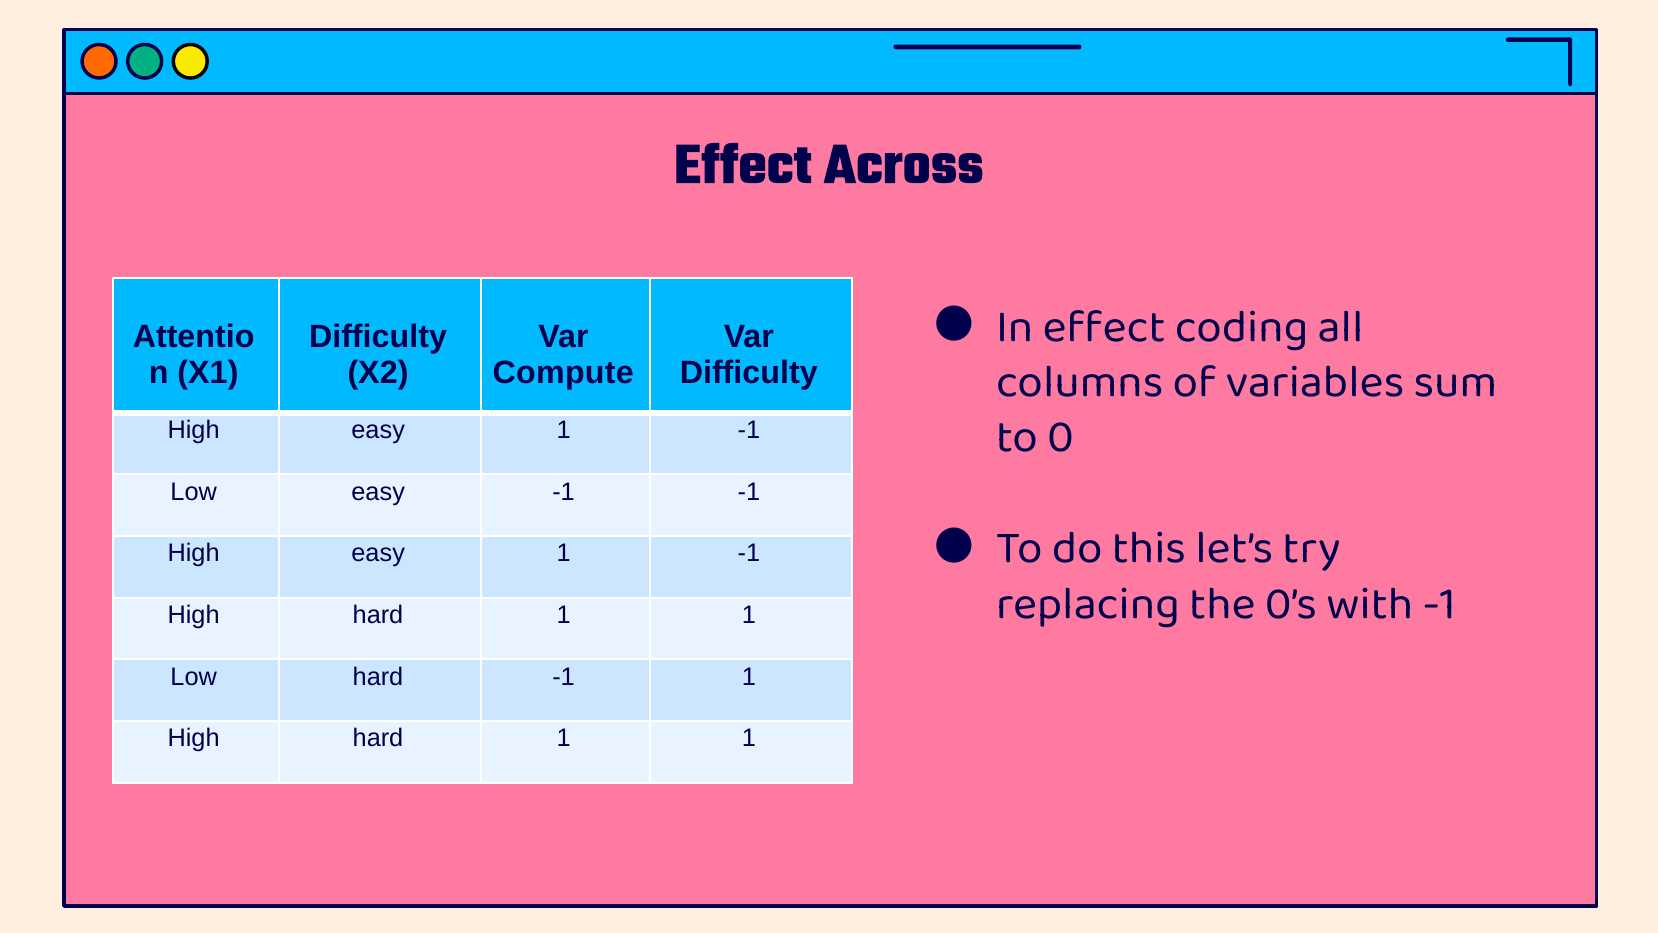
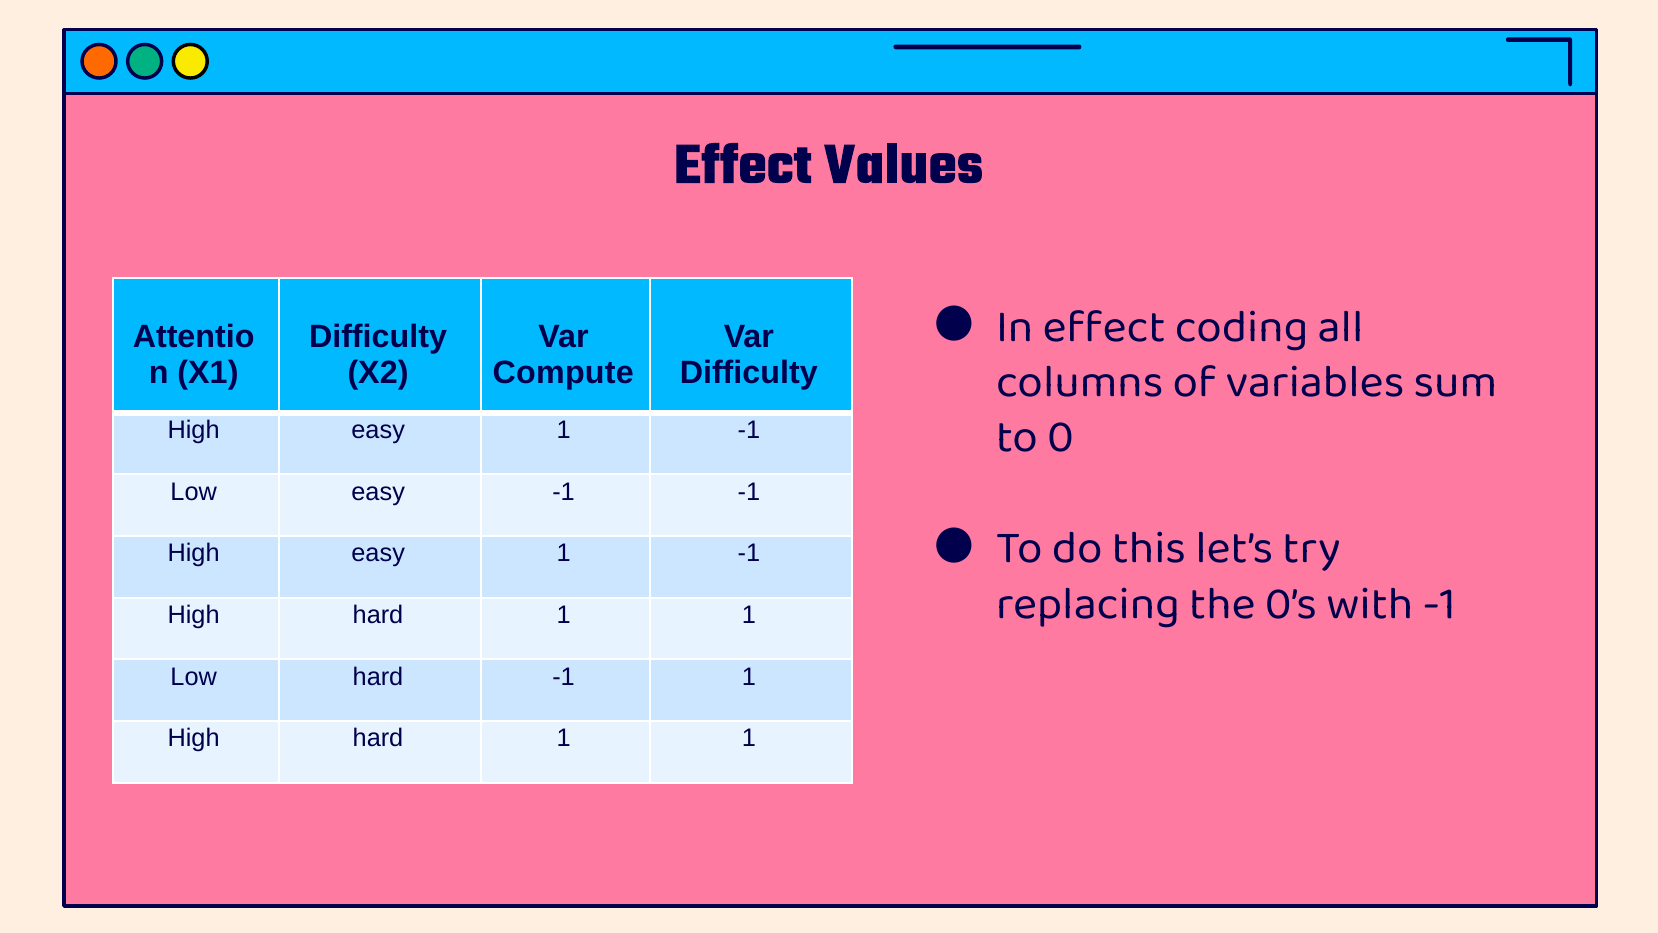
Across: Across -> Values
